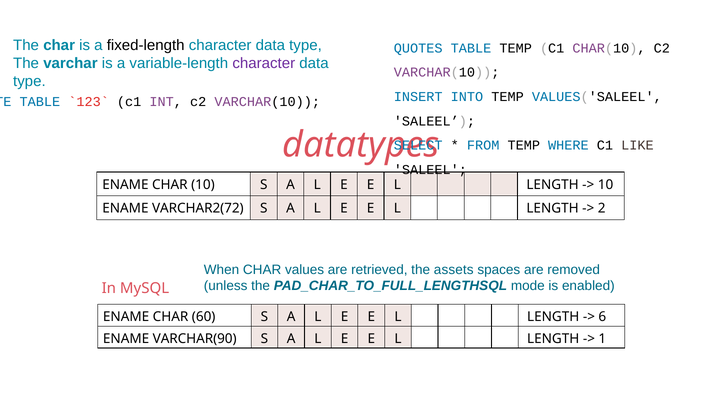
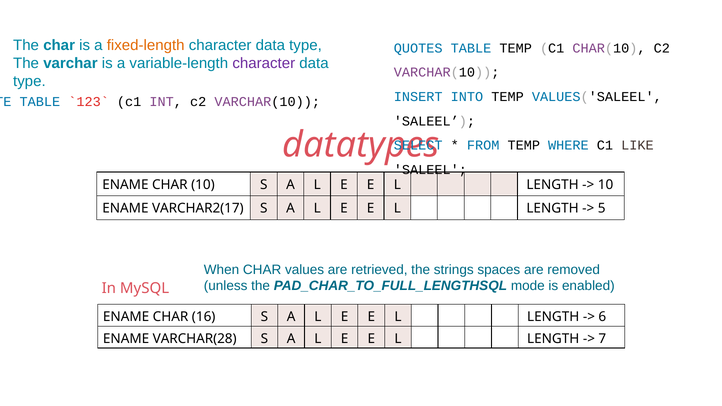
fixed-length colour: black -> orange
VARCHAR2(72: VARCHAR2(72 -> VARCHAR2(17
2: 2 -> 5
assets: assets -> strings
60: 60 -> 16
VARCHAR(90: VARCHAR(90 -> VARCHAR(28
1: 1 -> 7
